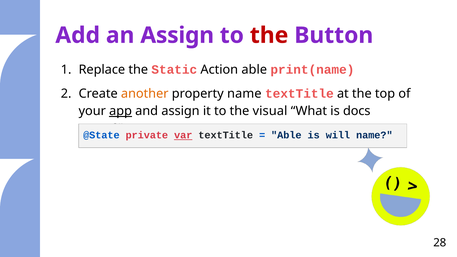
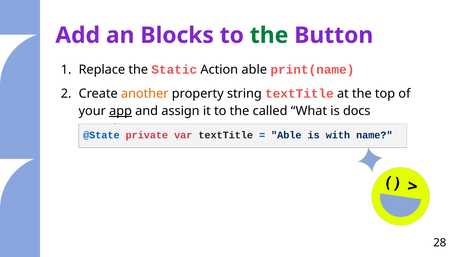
an Assign: Assign -> Blocks
the at (269, 35) colour: red -> green
property name: name -> string
visual: visual -> called
var underline: present -> none
will: will -> with
